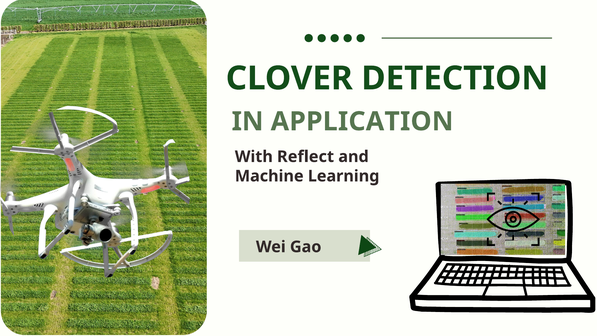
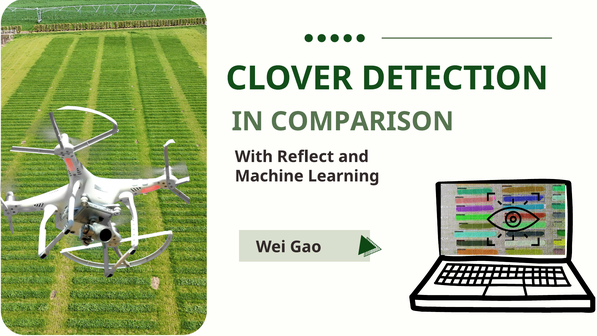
APPLICATION: APPLICATION -> COMPARISON
